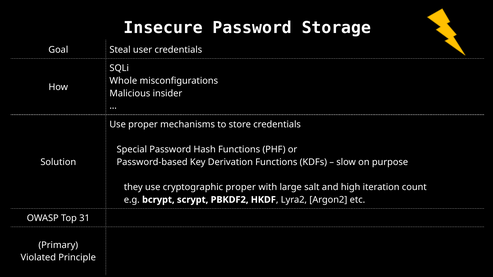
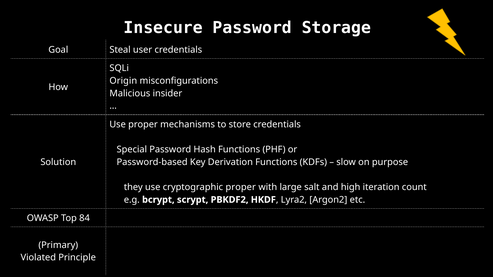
Whole: Whole -> Origin
31: 31 -> 84
